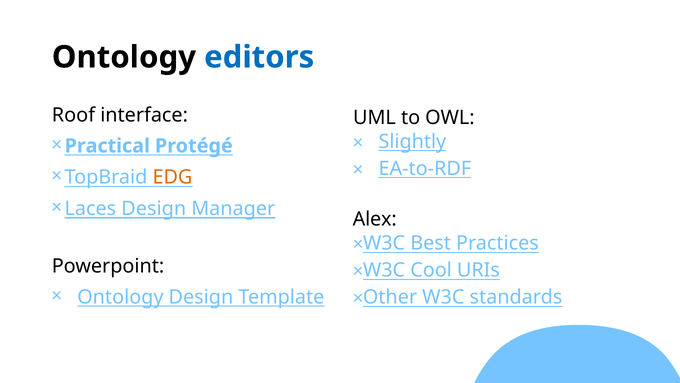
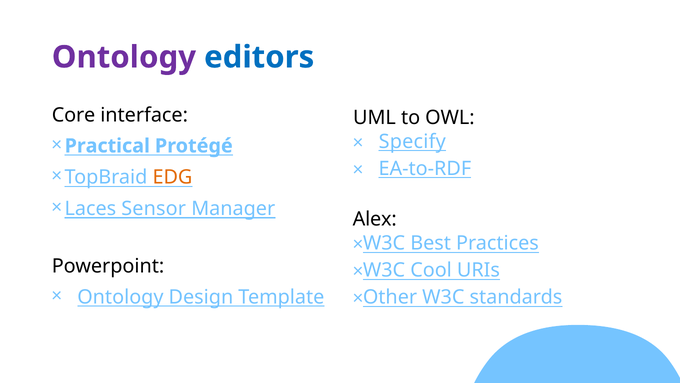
Ontology at (124, 57) colour: black -> purple
Roof: Roof -> Core
Slightly: Slightly -> Specify
Laces Design: Design -> Sensor
